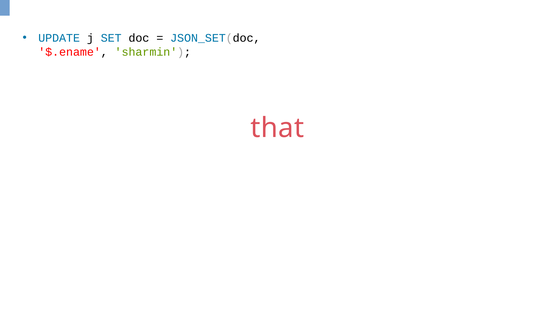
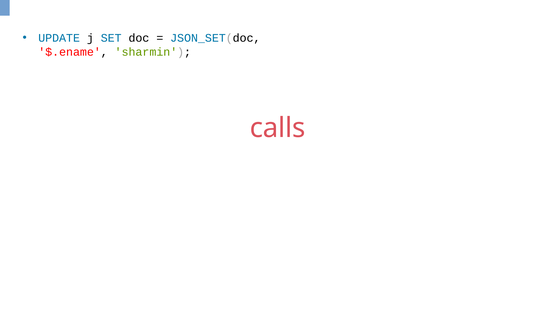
that: that -> calls
